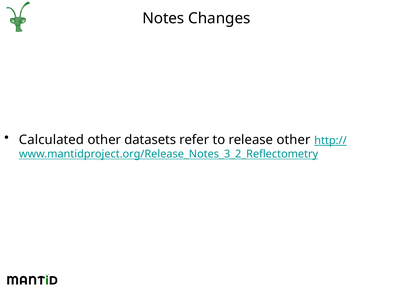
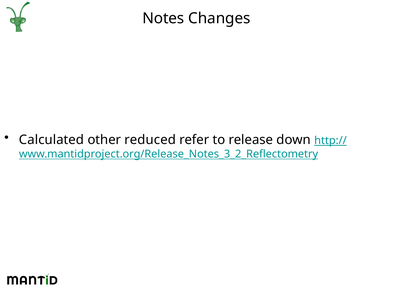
datasets: datasets -> reduced
release other: other -> down
